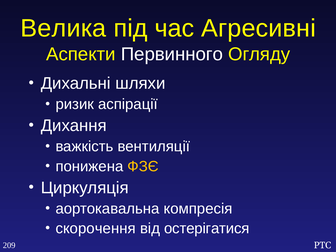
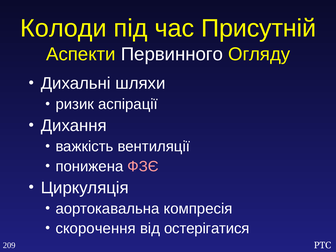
Велика: Велика -> Колоди
Агресивні: Агресивні -> Присутній
ФЗЄ colour: yellow -> pink
